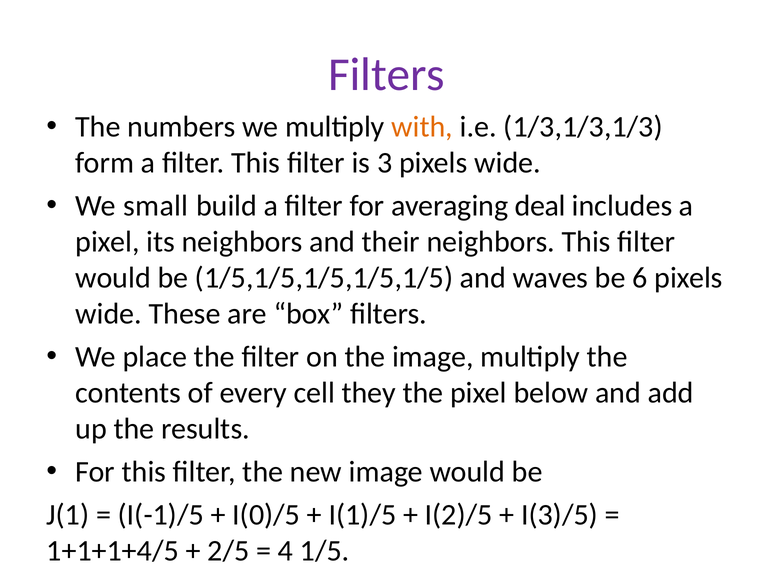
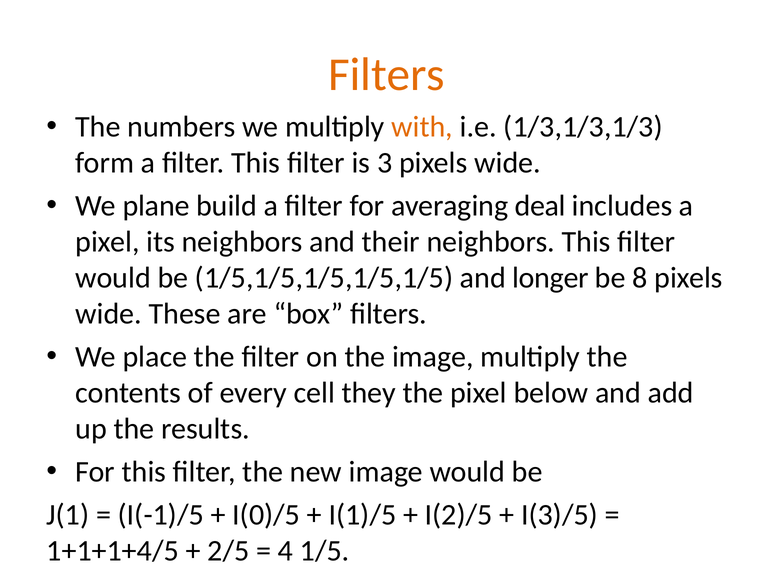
Filters at (387, 75) colour: purple -> orange
small: small -> plane
waves: waves -> longer
6: 6 -> 8
